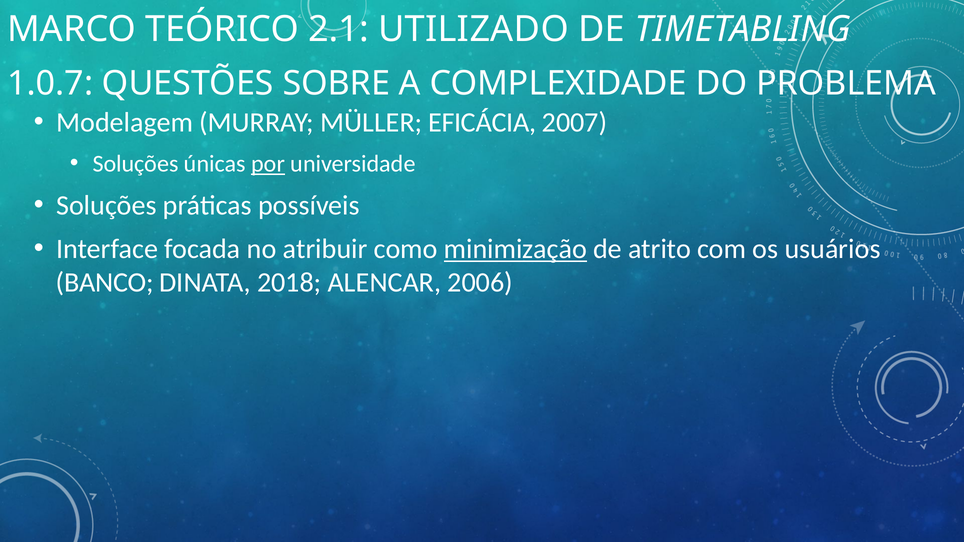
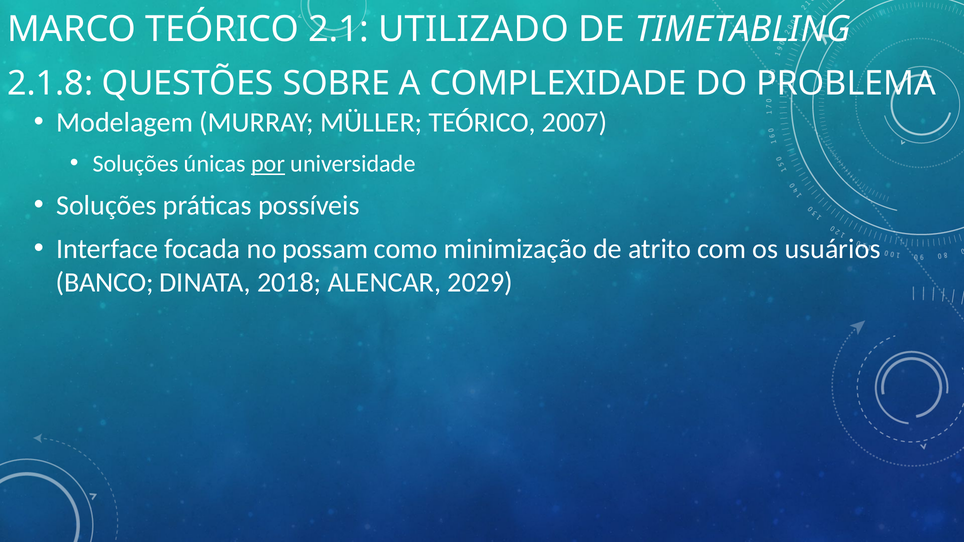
1.0.7: 1.0.7 -> 2.1.8
MÜLLER EFICÁCIA: EFICÁCIA -> TEÓRICO
atribuir: atribuir -> possam
minimização underline: present -> none
2006: 2006 -> 2029
